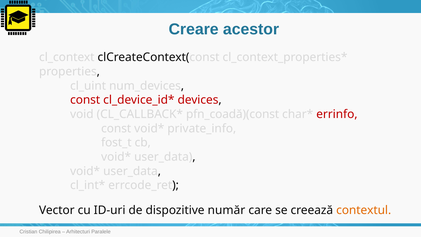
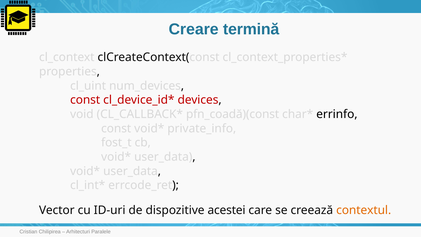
acestor: acestor -> termină
errinfo colour: red -> black
număr: număr -> acestei
